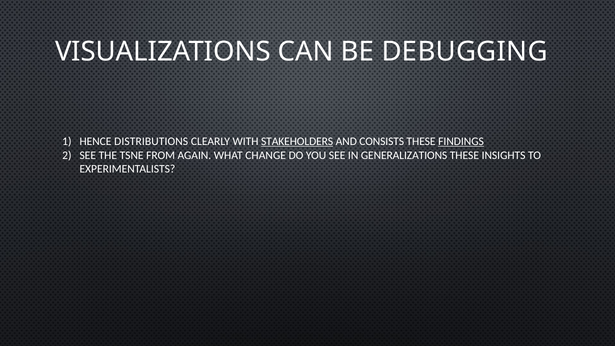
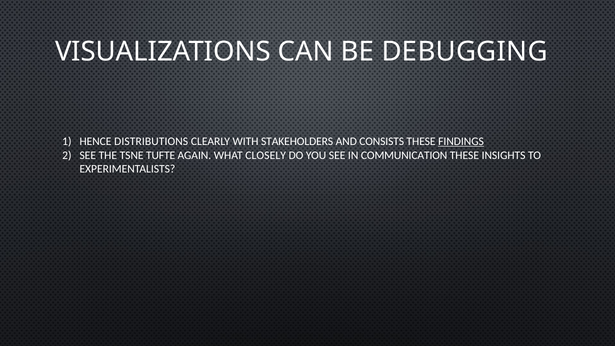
STAKEHOLDERS underline: present -> none
FROM: FROM -> TUFTE
CHANGE: CHANGE -> CLOSELY
GENERALIZATIONS: GENERALIZATIONS -> COMMUNICATION
